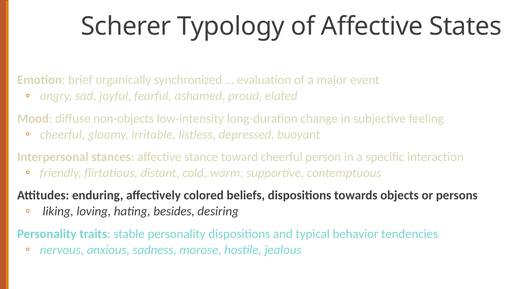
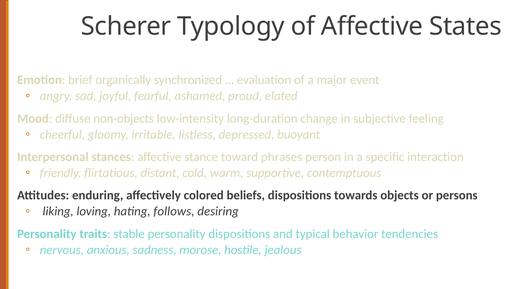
toward cheerful: cheerful -> phrases
besides: besides -> follows
